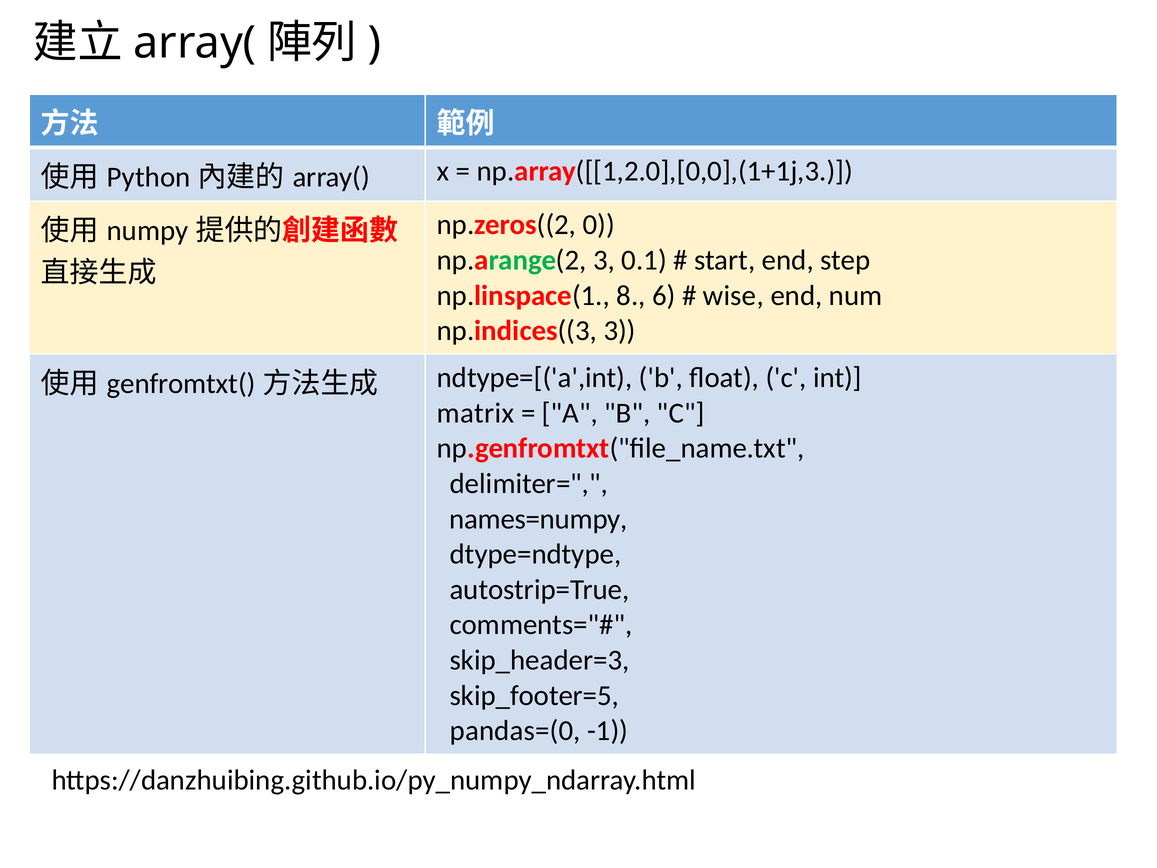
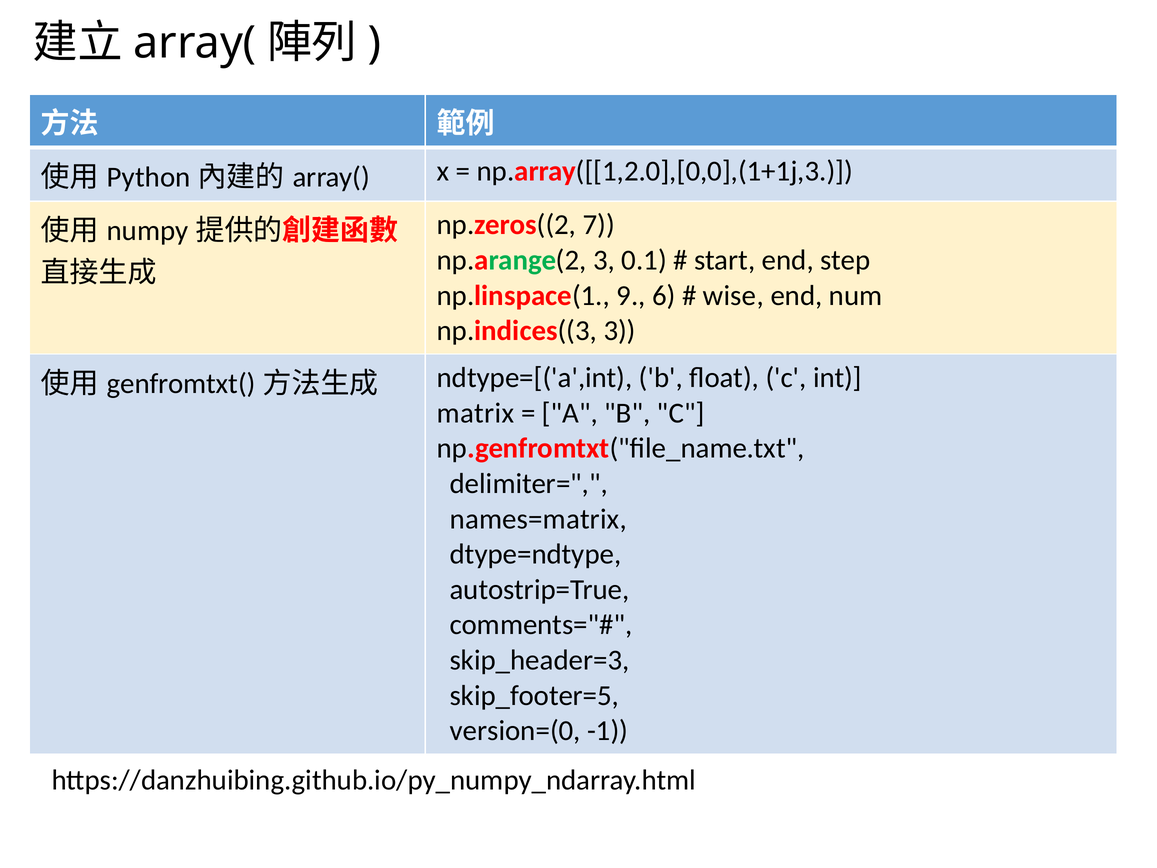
0: 0 -> 7
8: 8 -> 9
names=numpy: names=numpy -> names=matrix
pandas=(0: pandas=(0 -> version=(0
